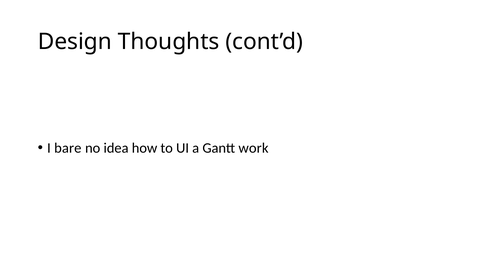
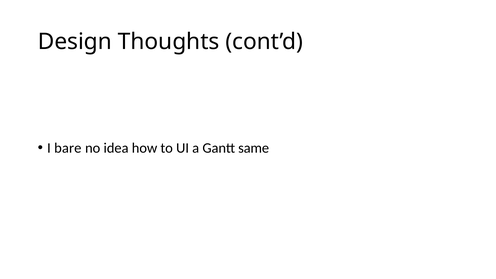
work: work -> same
